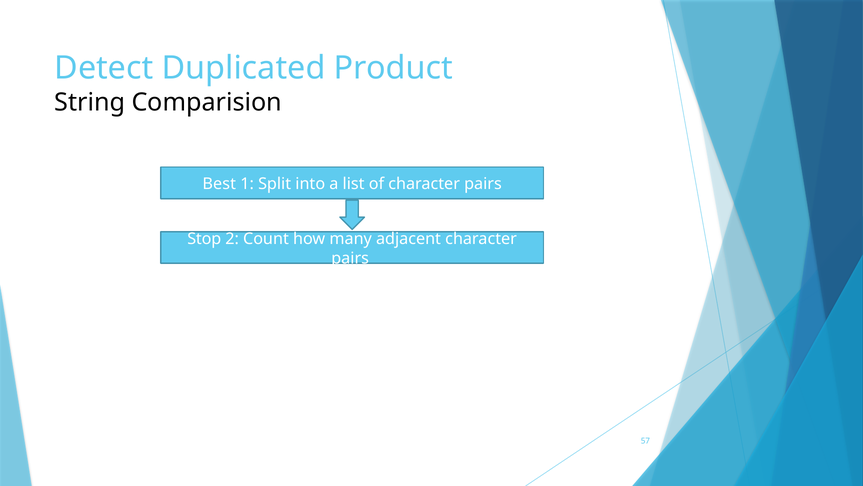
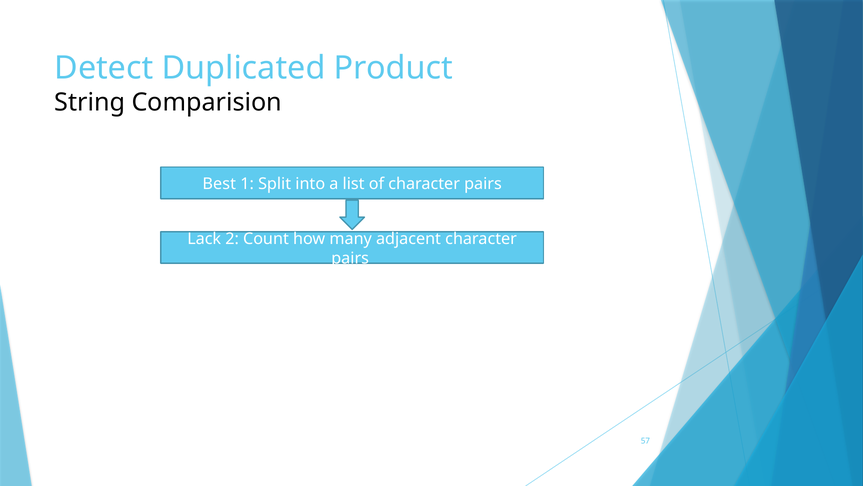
Stop: Stop -> Lack
